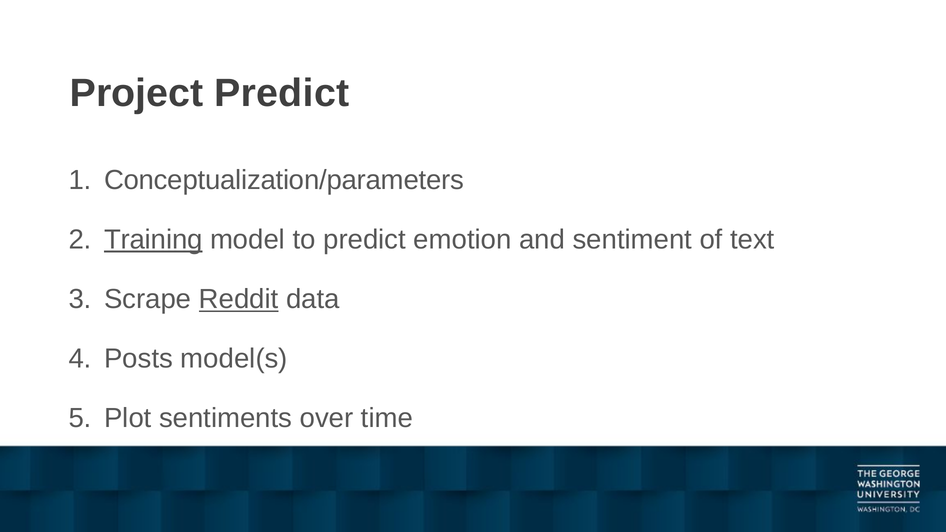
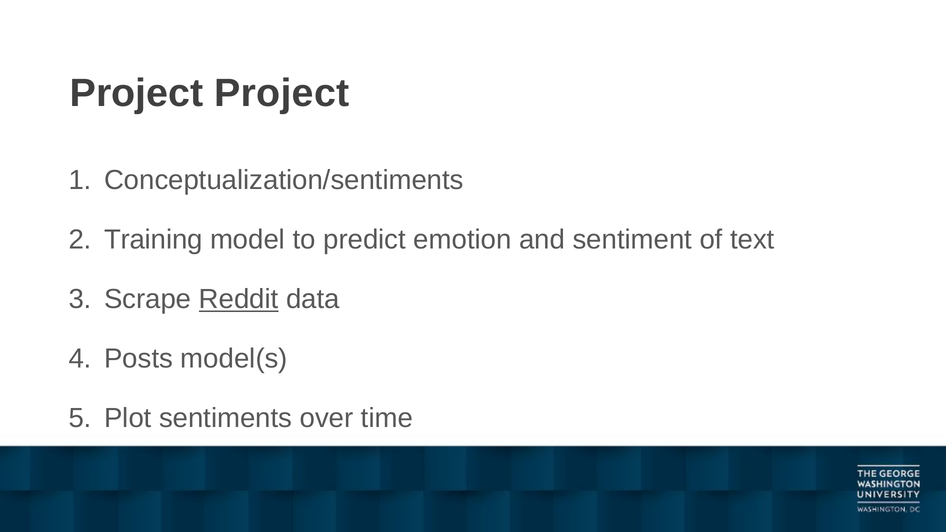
Project Predict: Predict -> Project
Conceptualization/parameters: Conceptualization/parameters -> Conceptualization/sentiments
Training underline: present -> none
